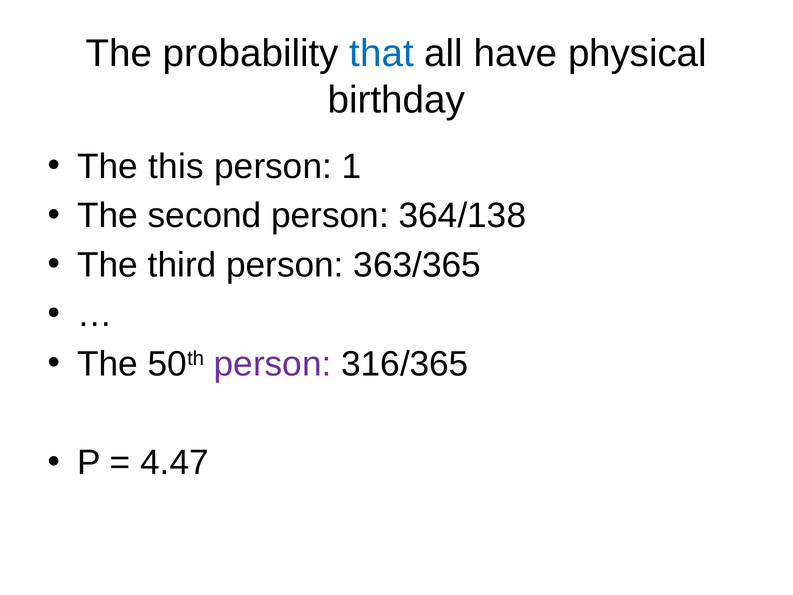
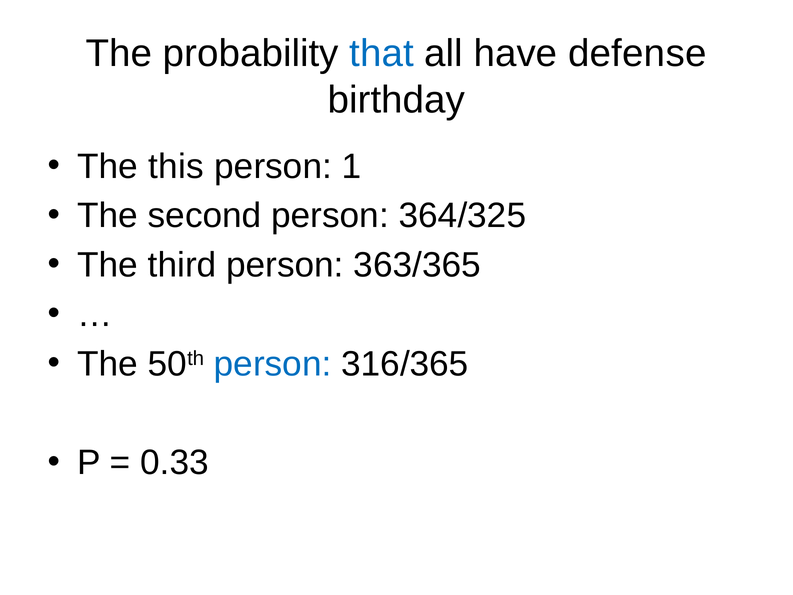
physical: physical -> defense
364/138: 364/138 -> 364/325
person at (273, 364) colour: purple -> blue
4.47: 4.47 -> 0.33
